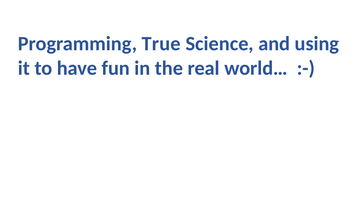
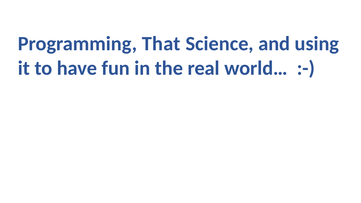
True: True -> That
